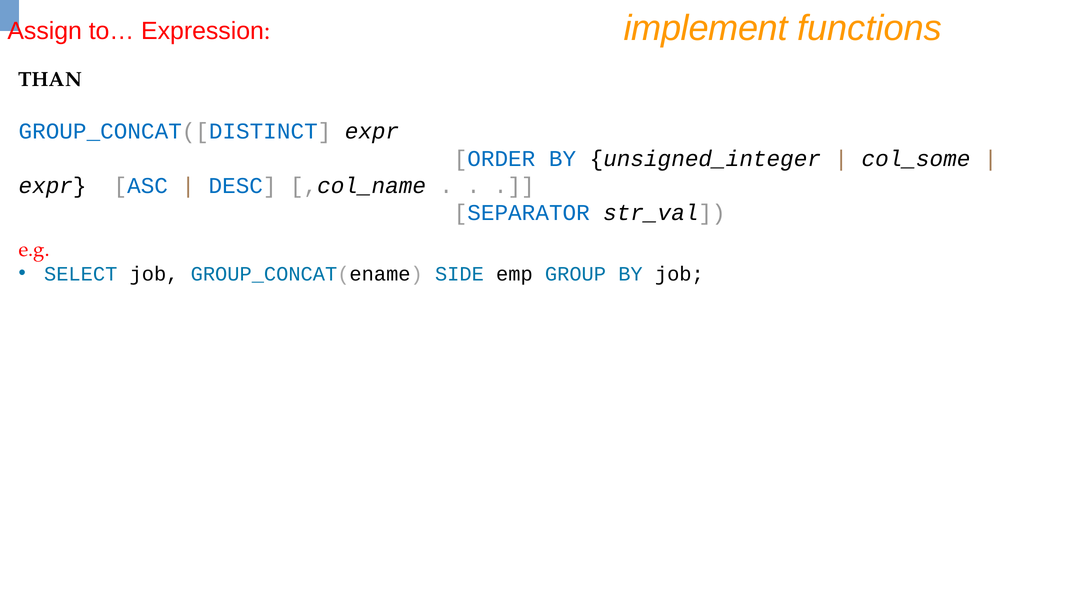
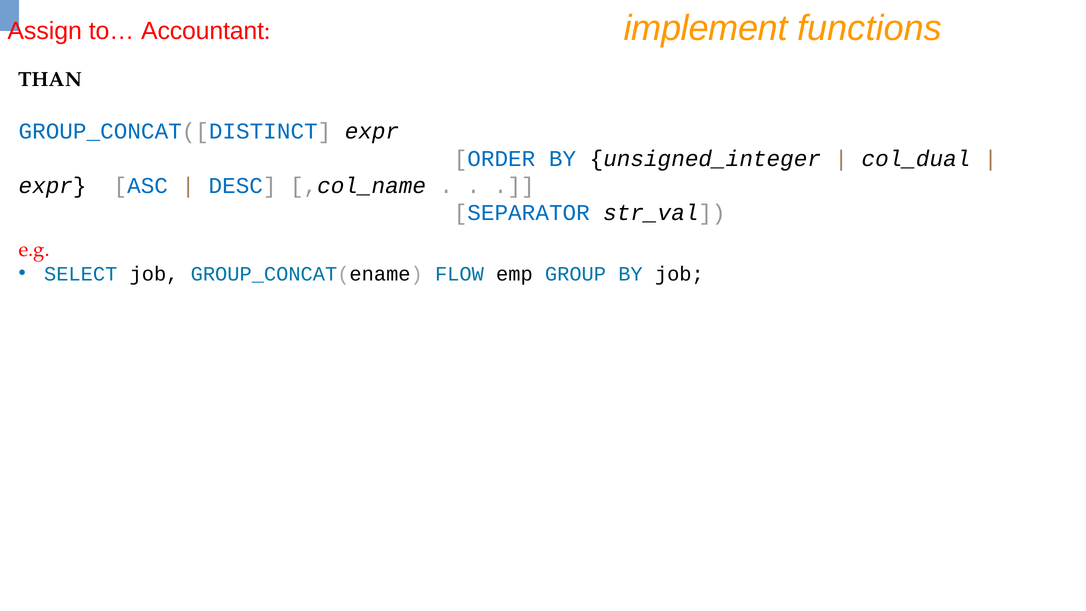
Expression: Expression -> Accountant
col_some: col_some -> col_dual
SIDE: SIDE -> FLOW
